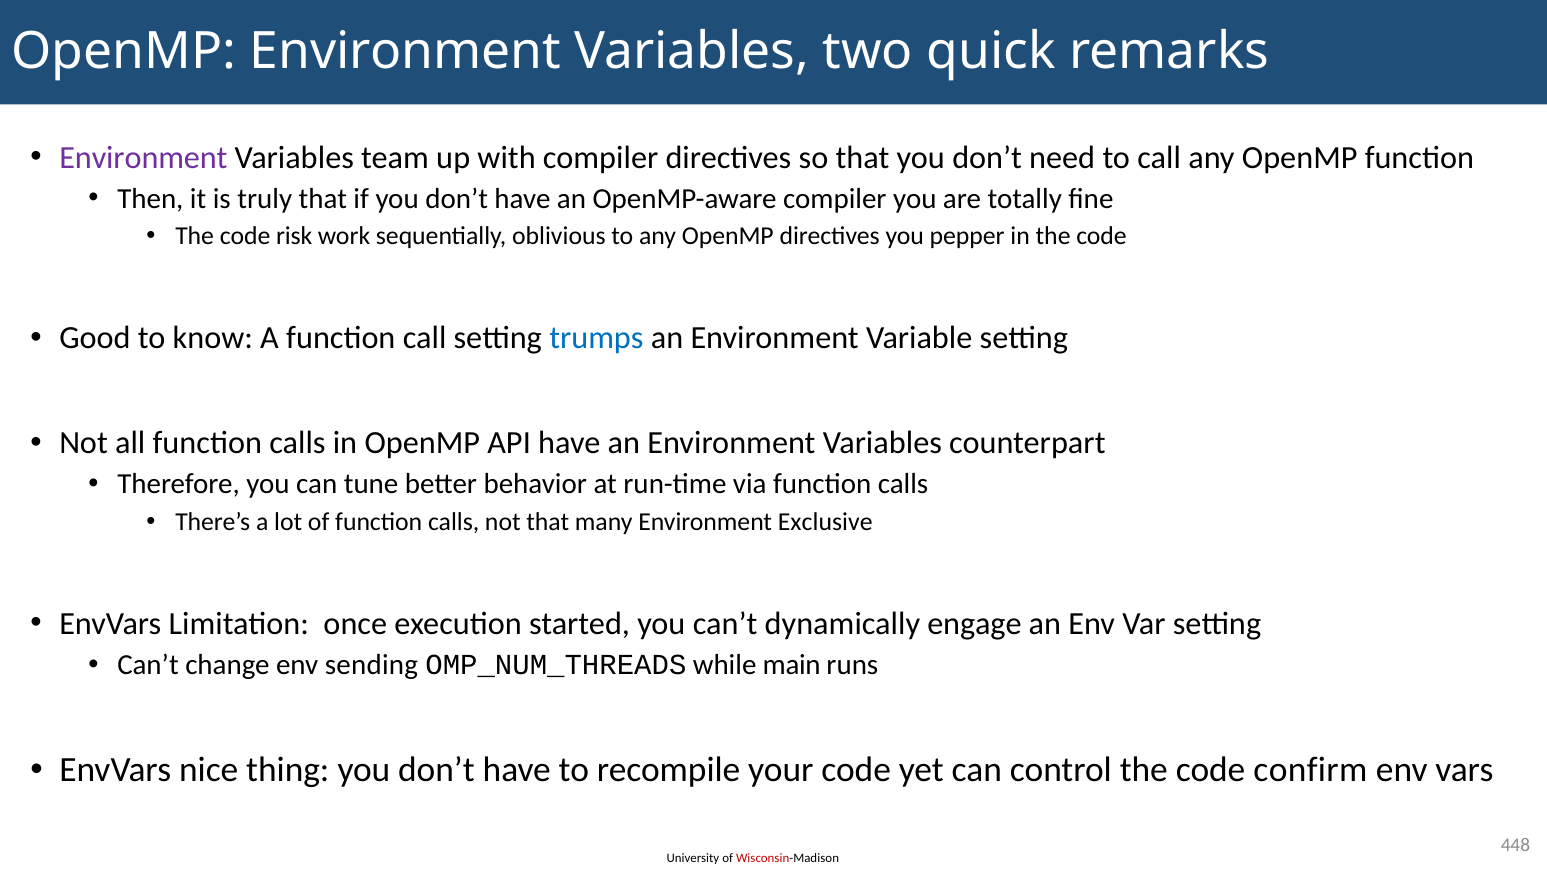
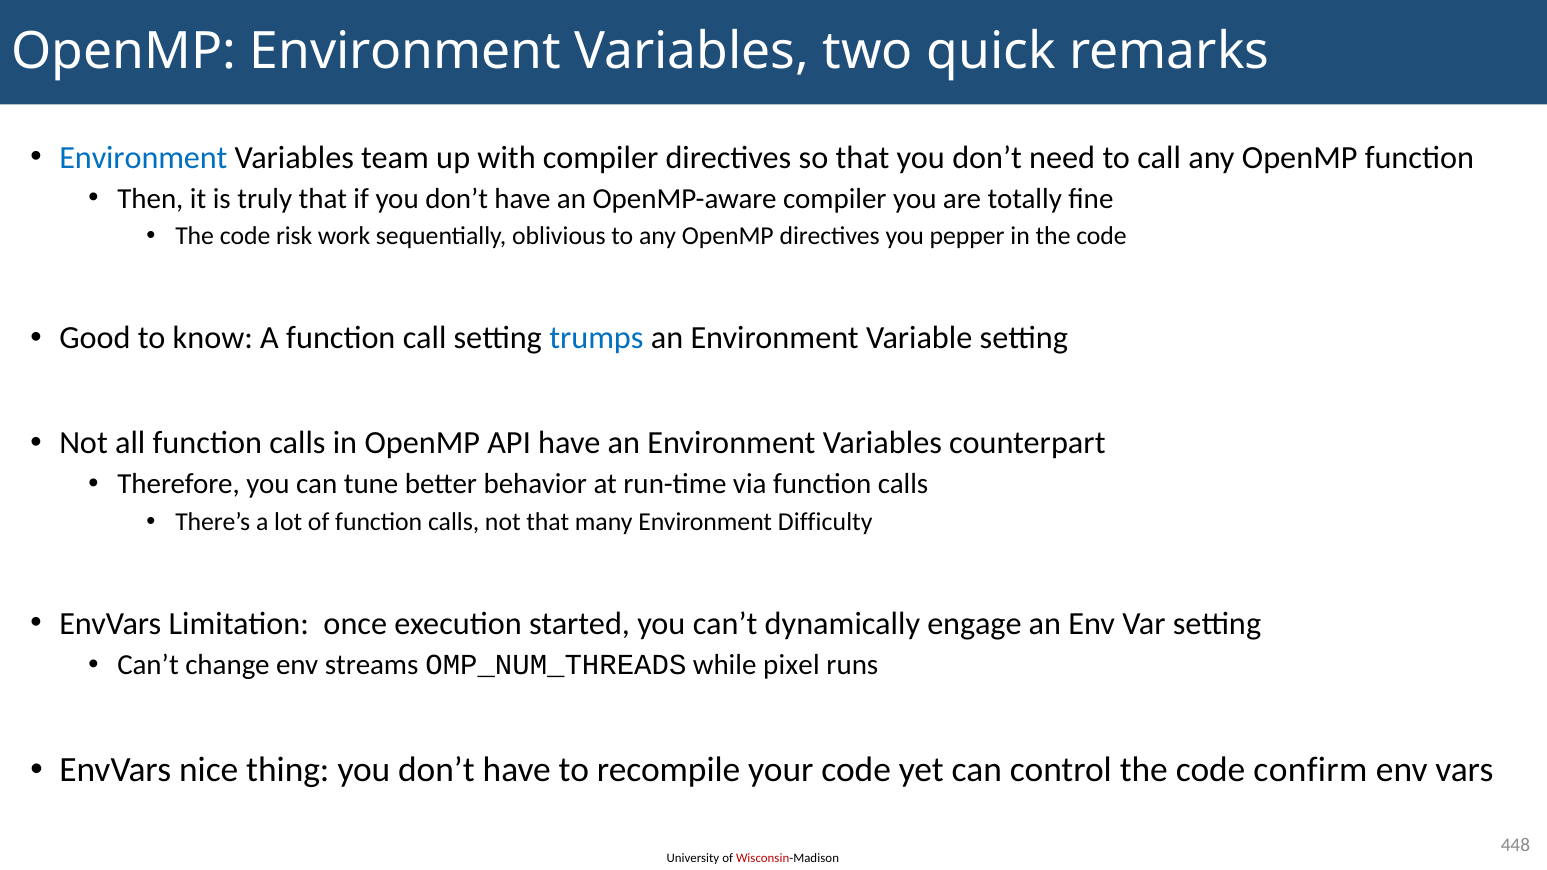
Environment at (143, 157) colour: purple -> blue
Exclusive: Exclusive -> Difficulty
sending: sending -> streams
main: main -> pixel
